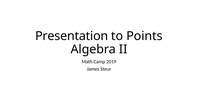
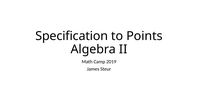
Presentation: Presentation -> Specification
